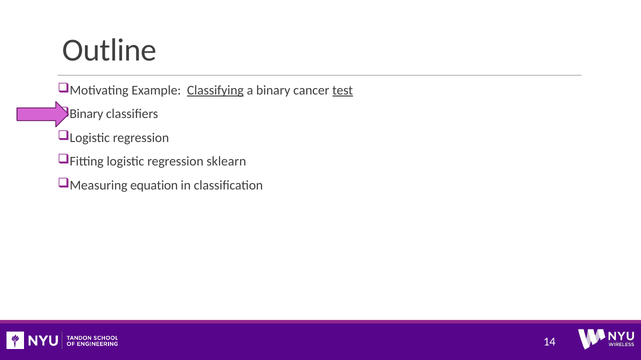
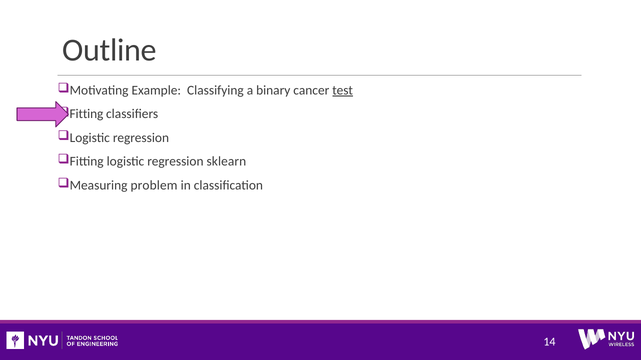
Classifying underline: present -> none
Binary at (86, 114): Binary -> Fitting
equation: equation -> problem
